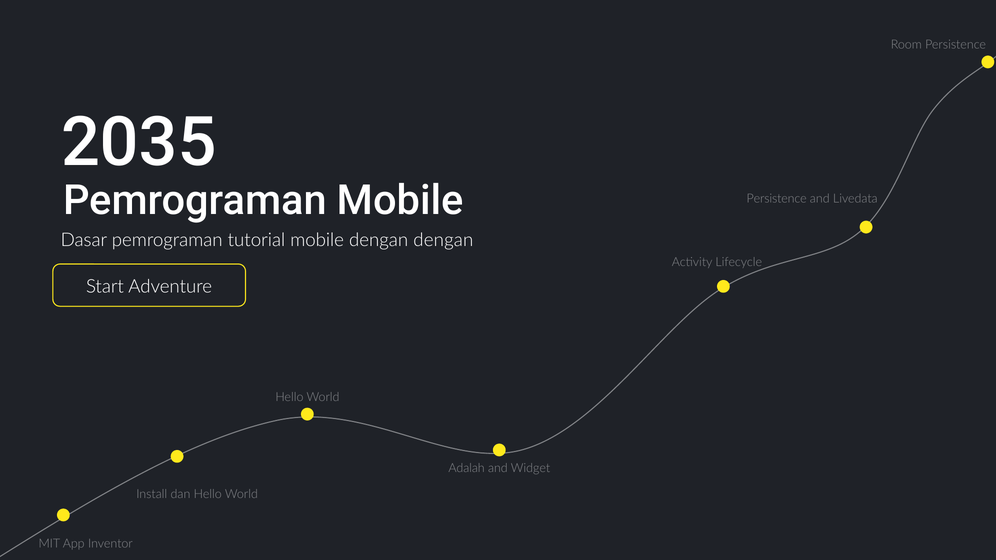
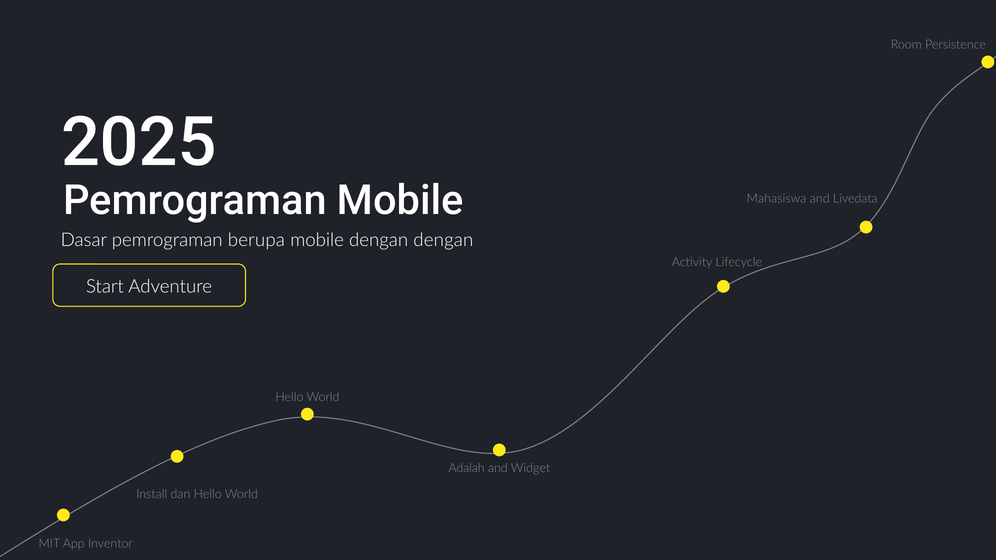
2035: 2035 -> 2025
Persistence at (777, 199): Persistence -> Mahasiswa
tutorial: tutorial -> berupa
